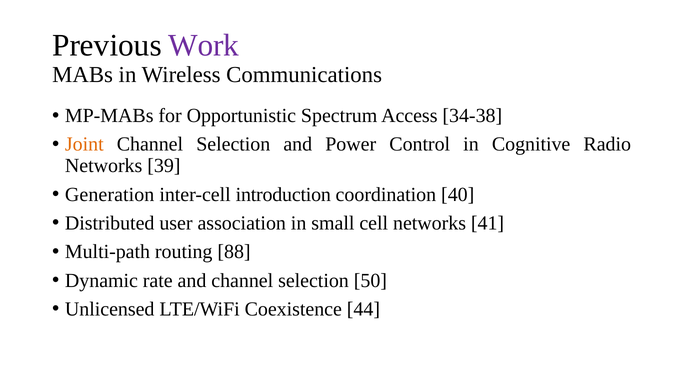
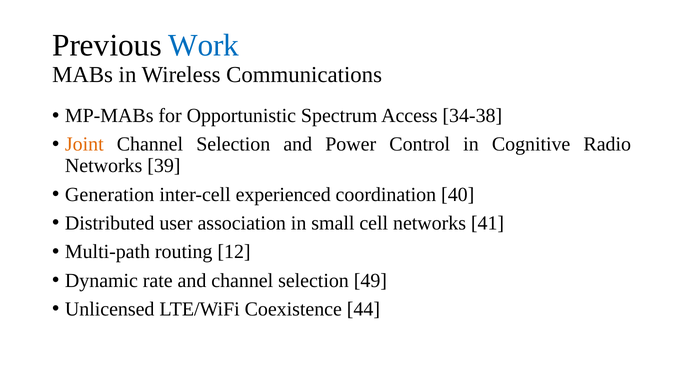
Work colour: purple -> blue
introduction: introduction -> experienced
88: 88 -> 12
50: 50 -> 49
